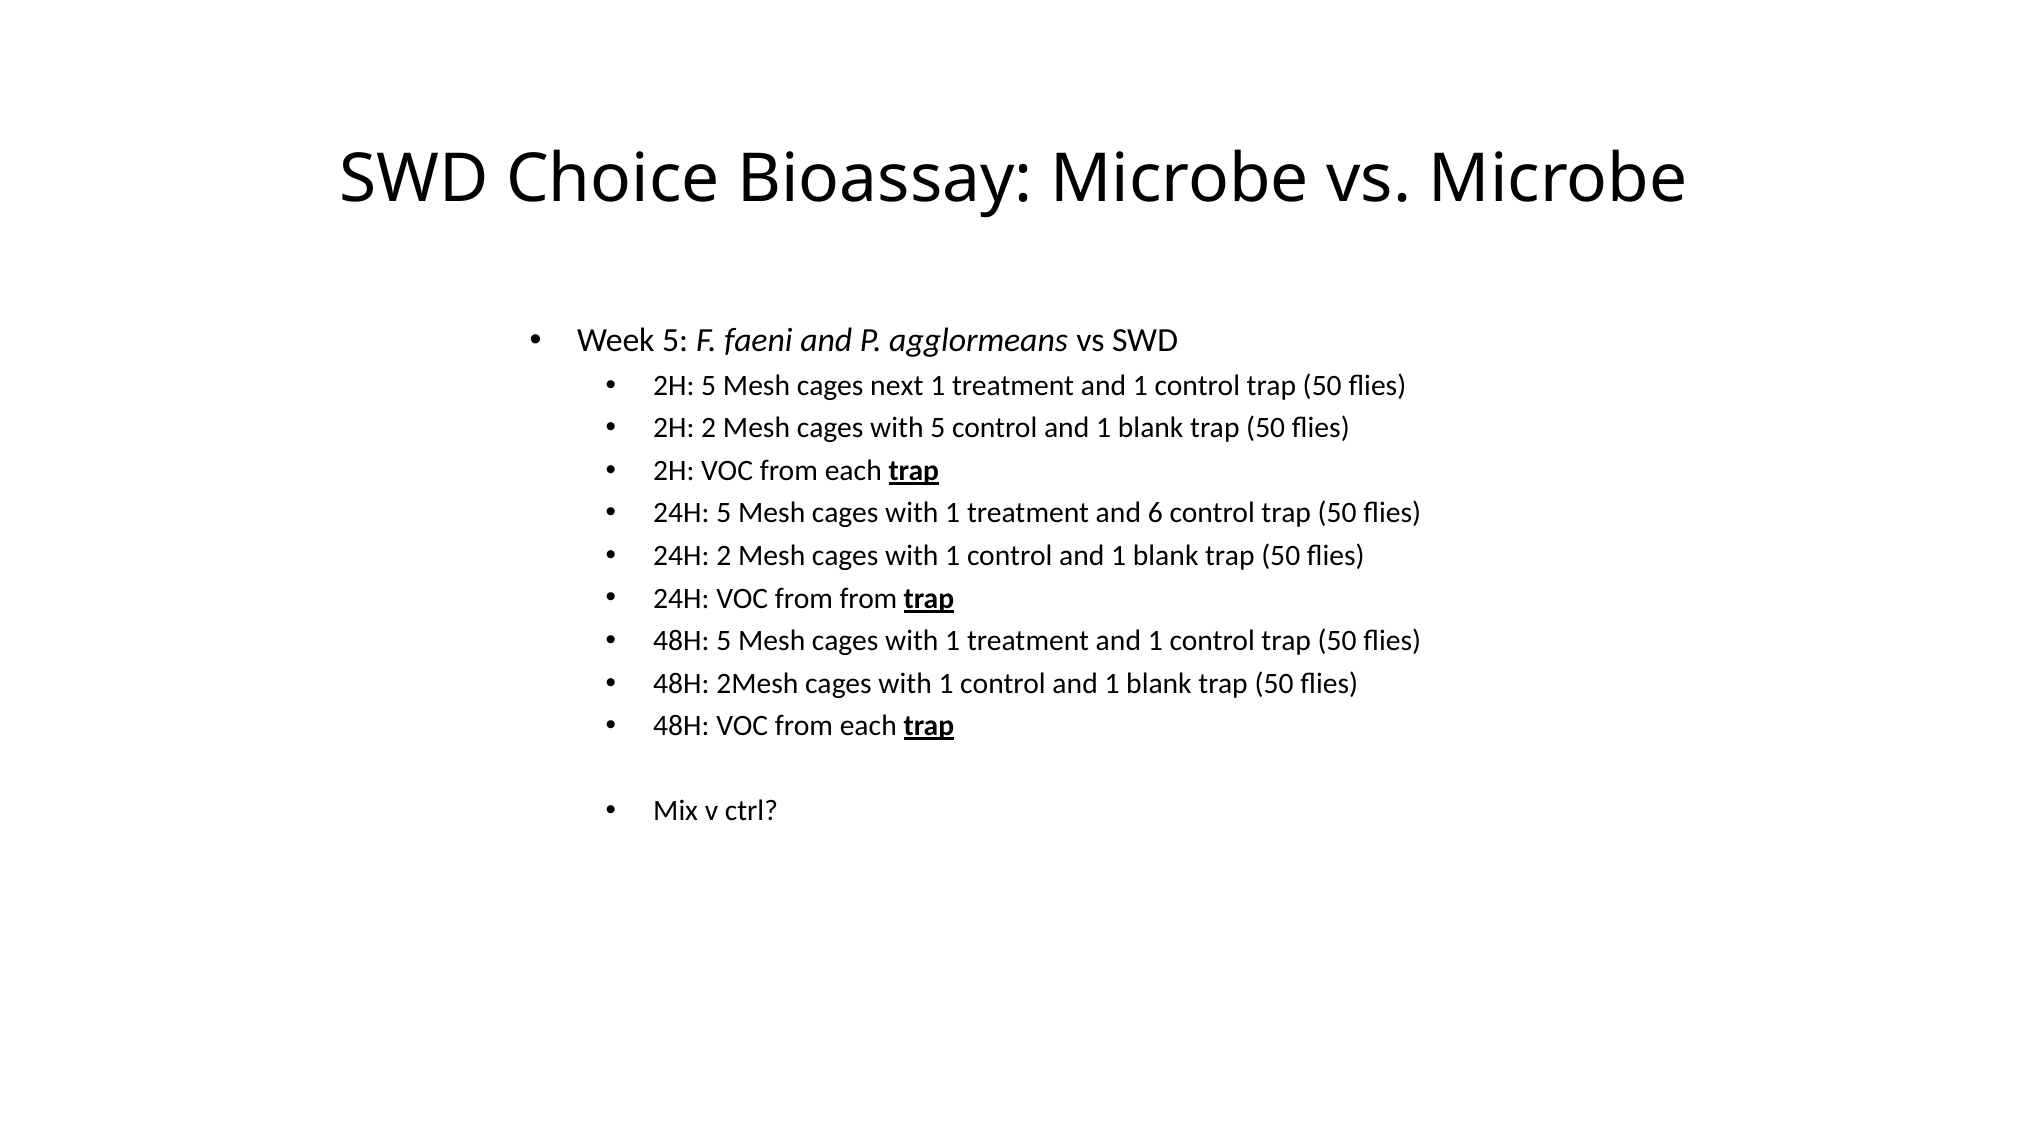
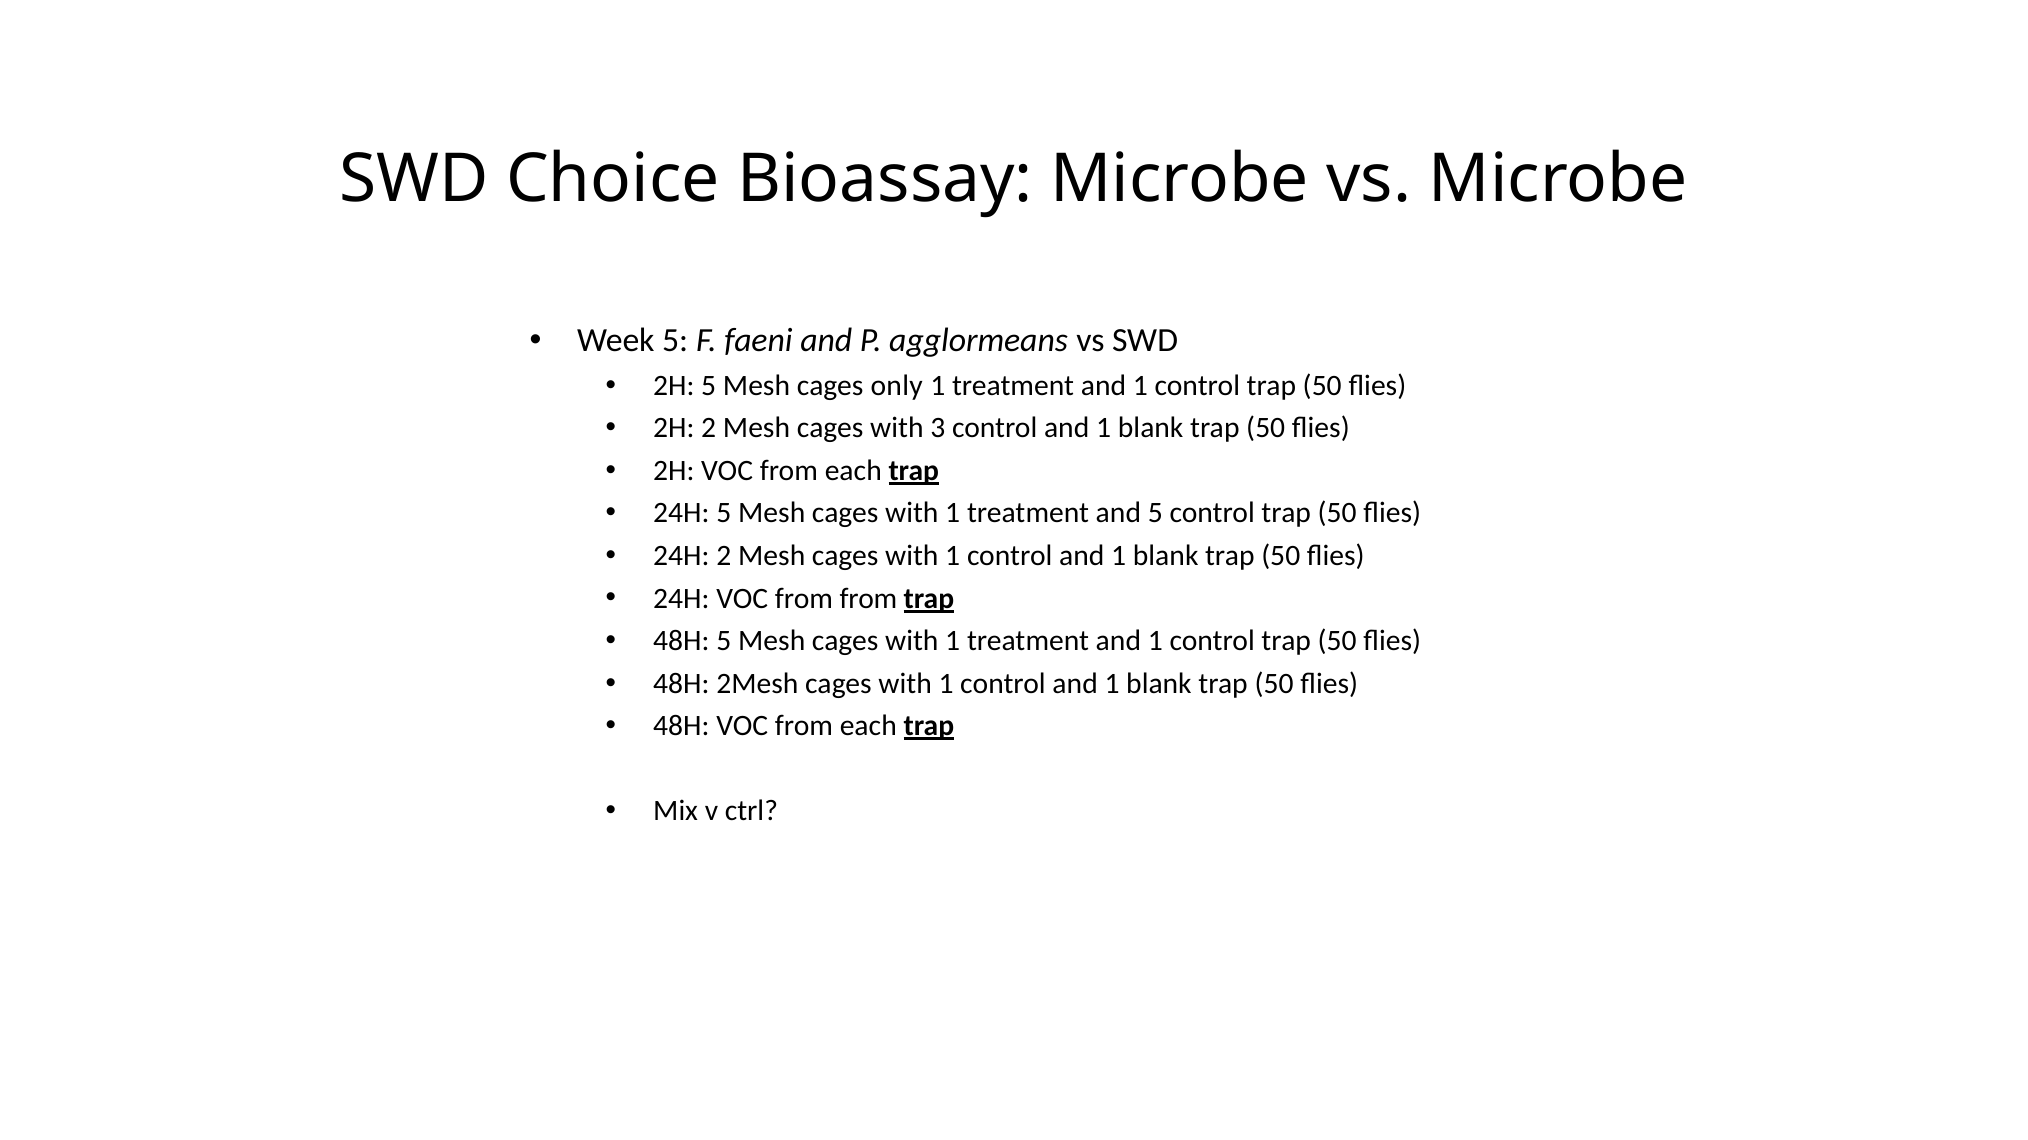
next: next -> only
with 5: 5 -> 3
and 6: 6 -> 5
